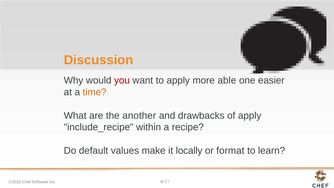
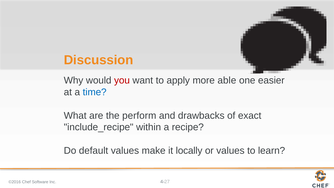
time colour: orange -> blue
another: another -> perform
of apply: apply -> exact
or format: format -> values
